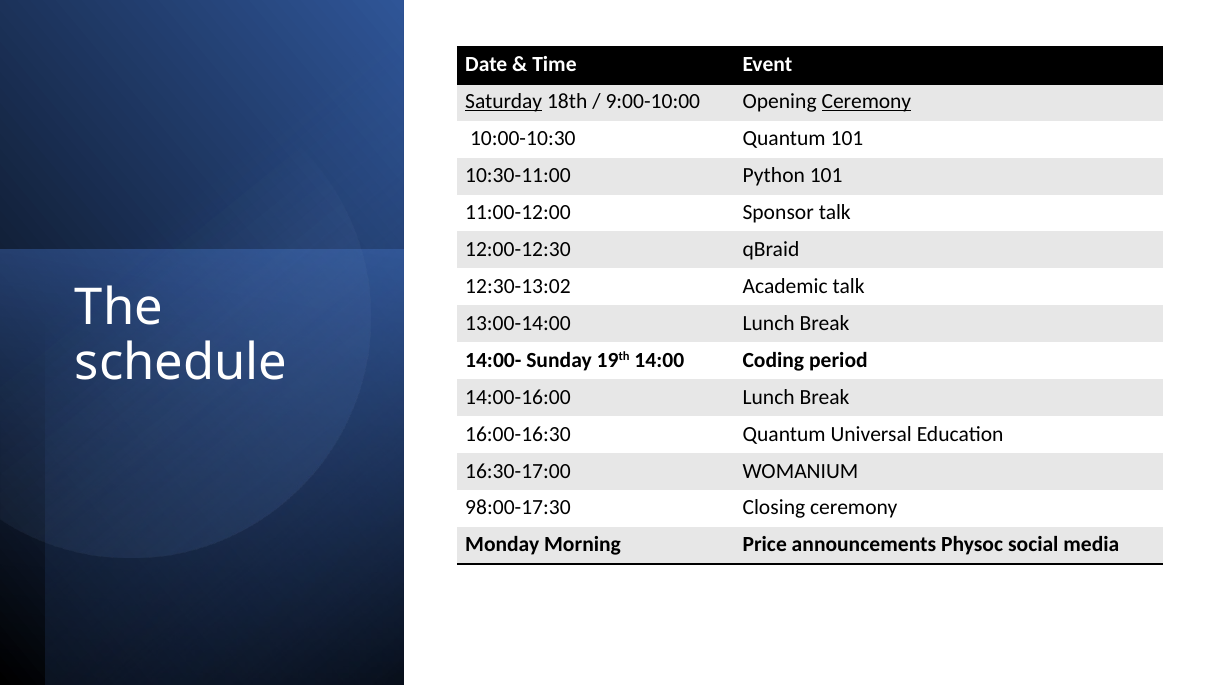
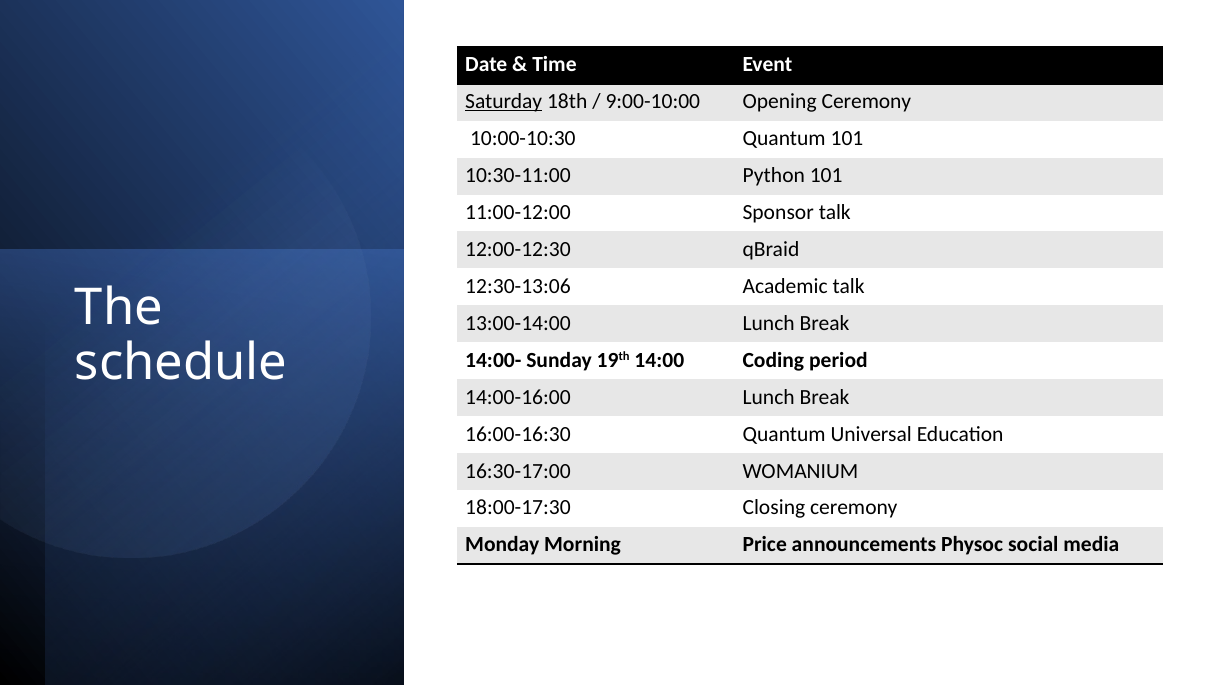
Ceremony at (866, 101) underline: present -> none
12:30-13:02: 12:30-13:02 -> 12:30-13:06
98:00-17:30: 98:00-17:30 -> 18:00-17:30
